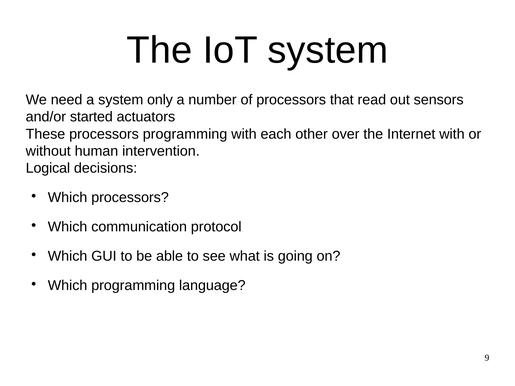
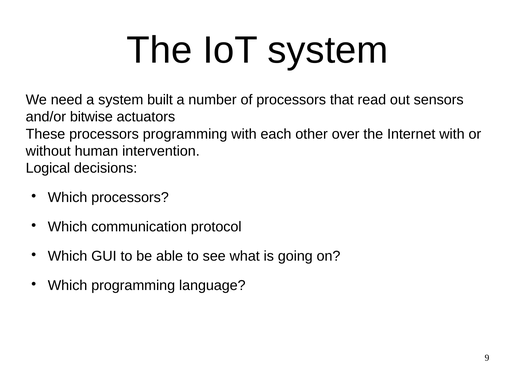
only: only -> built
started: started -> bitwise
